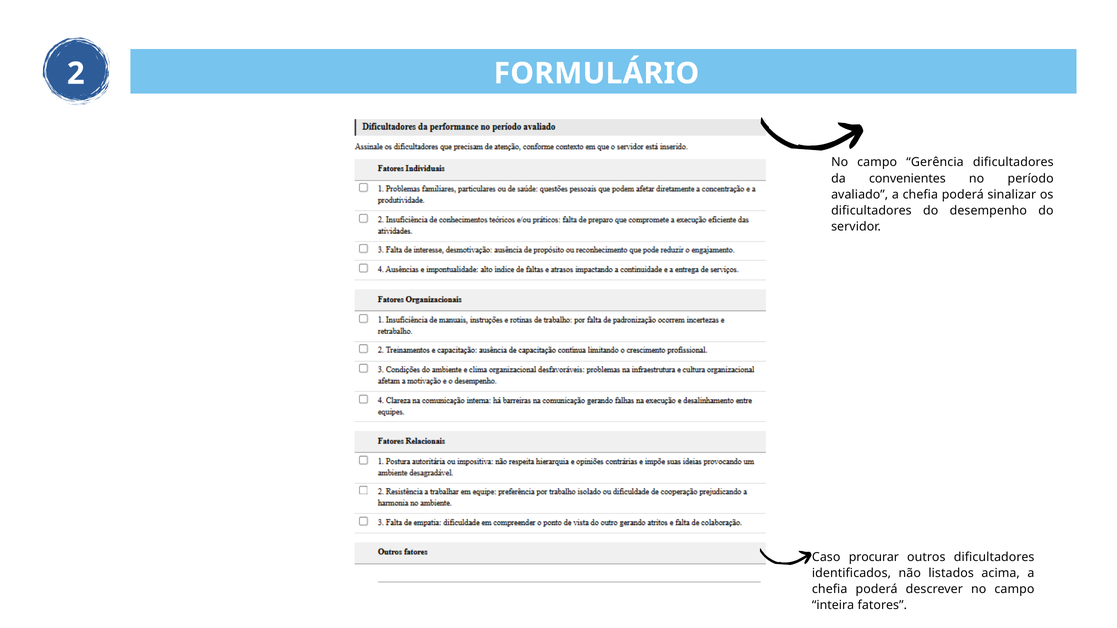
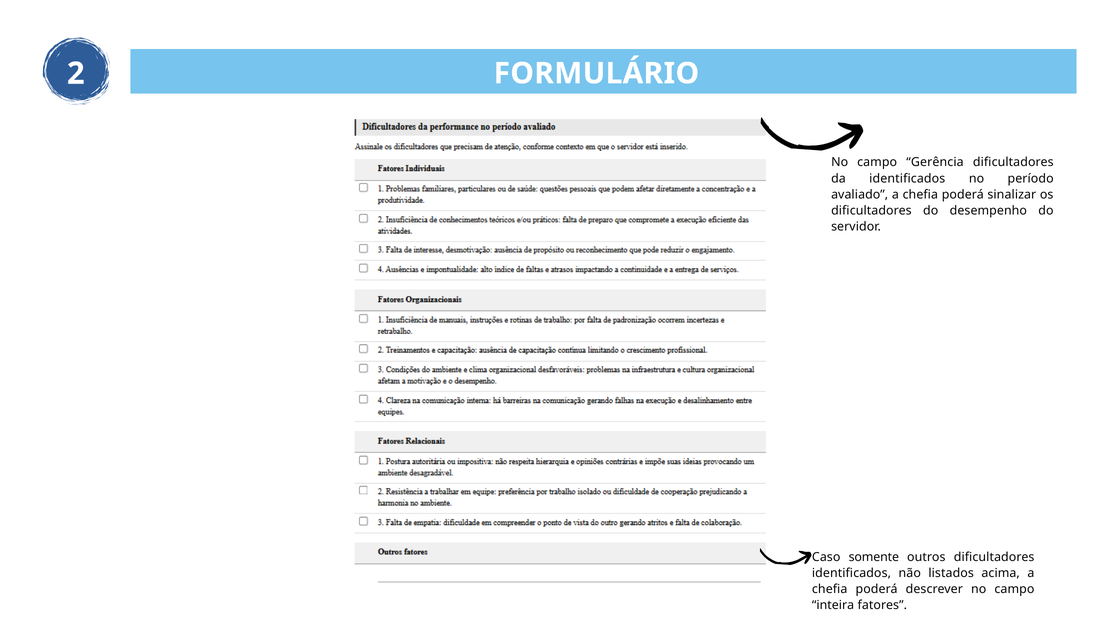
da convenientes: convenientes -> identificados
procurar: procurar -> somente
